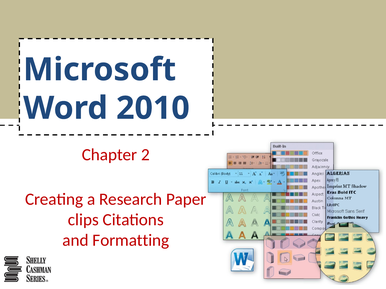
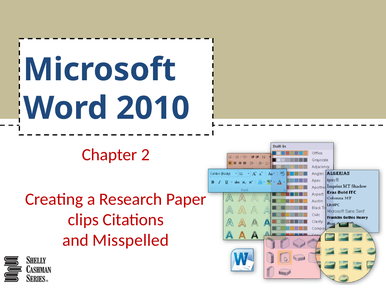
Formatting: Formatting -> Misspelled
